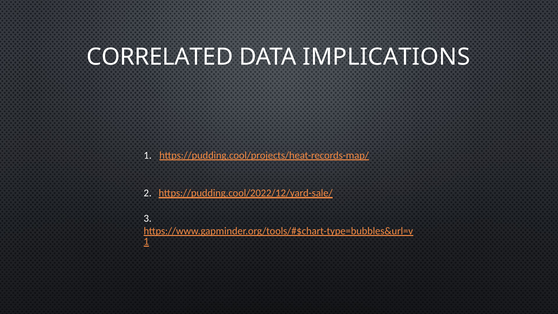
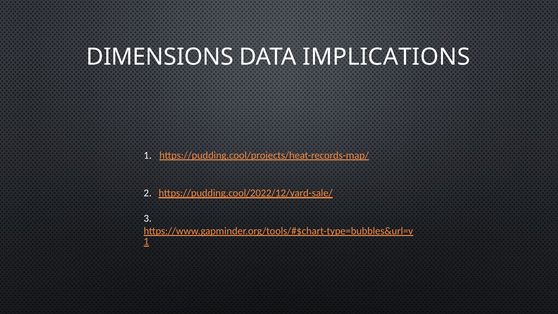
CORRELATED: CORRELATED -> DIMENSIONS
